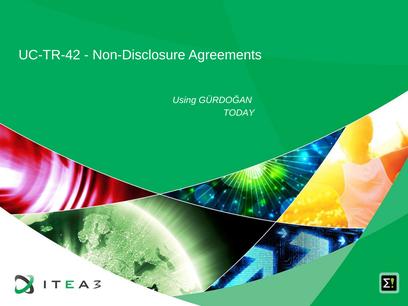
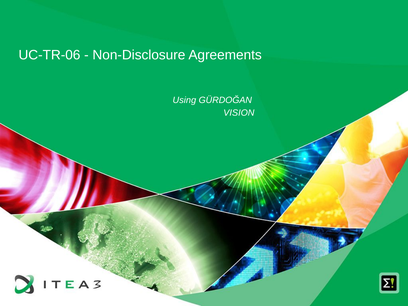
UC-TR-42: UC-TR-42 -> UC-TR-06
TODAY: TODAY -> VISION
